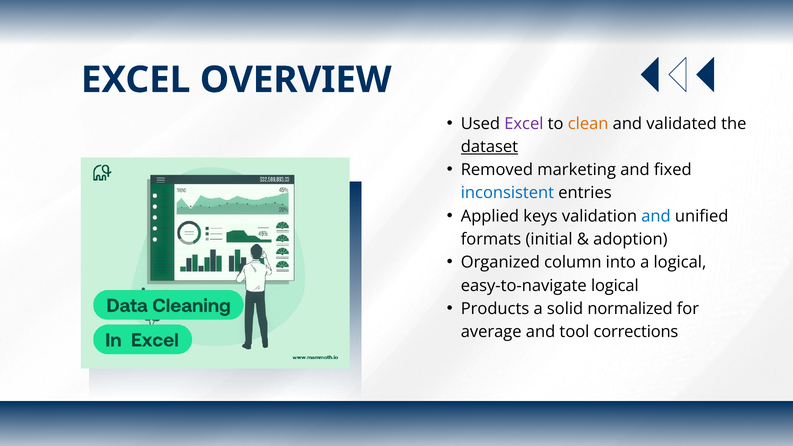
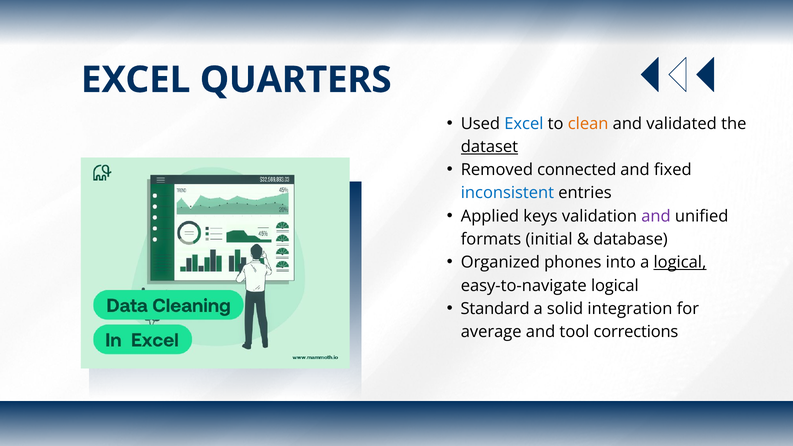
OVERVIEW: OVERVIEW -> QUARTERS
Excel at (524, 124) colour: purple -> blue
marketing: marketing -> connected
and at (656, 216) colour: blue -> purple
adoption: adoption -> database
column: column -> phones
logical at (680, 262) underline: none -> present
Products: Products -> Standard
normalized: normalized -> integration
